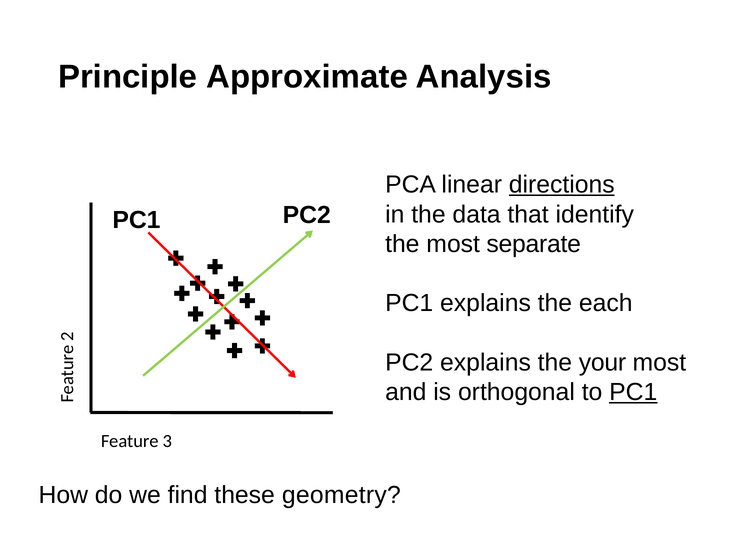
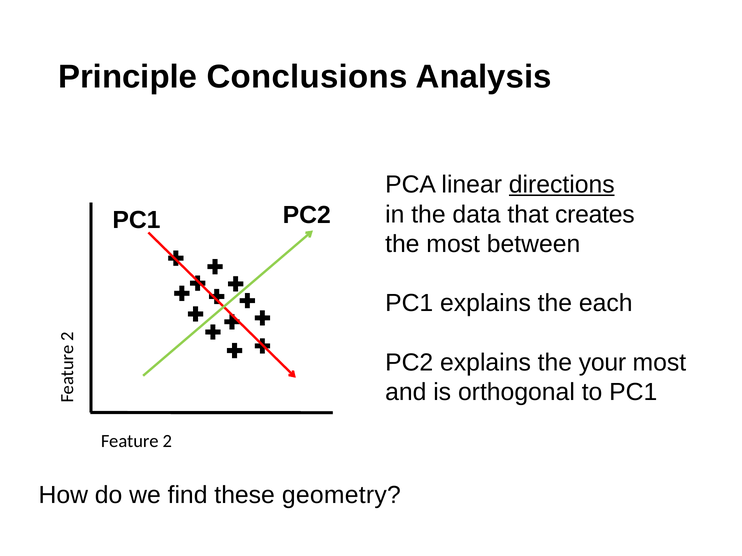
Approximate: Approximate -> Conclusions
identify: identify -> creates
separate: separate -> between
PC1 at (633, 393) underline: present -> none
Feature 3: 3 -> 2
